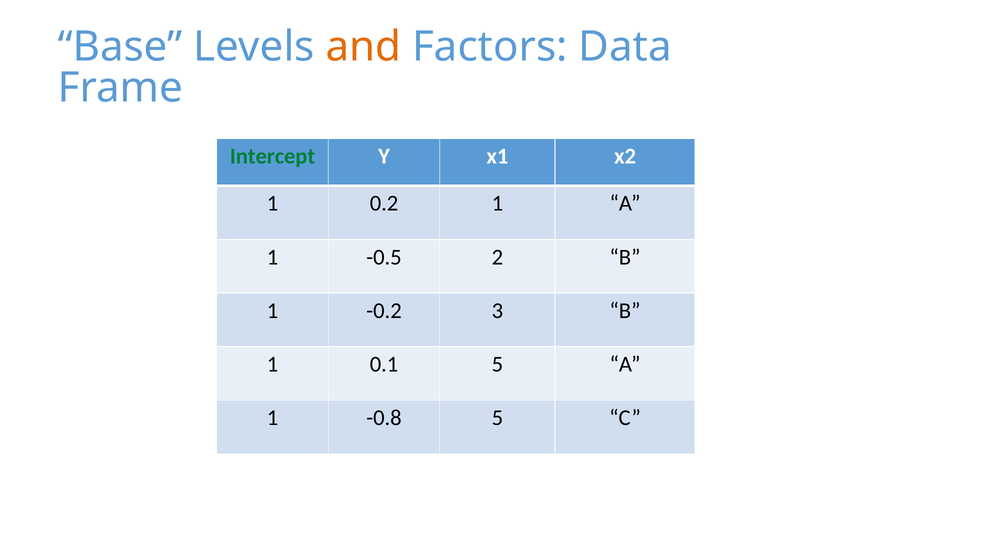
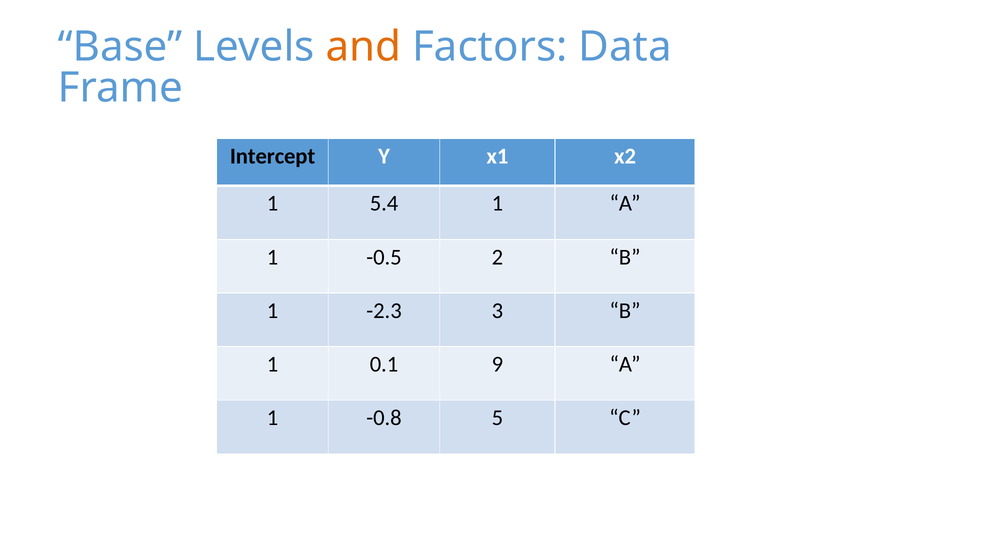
Intercept colour: green -> black
0.2: 0.2 -> 5.4
-0.2: -0.2 -> -2.3
0.1 5: 5 -> 9
